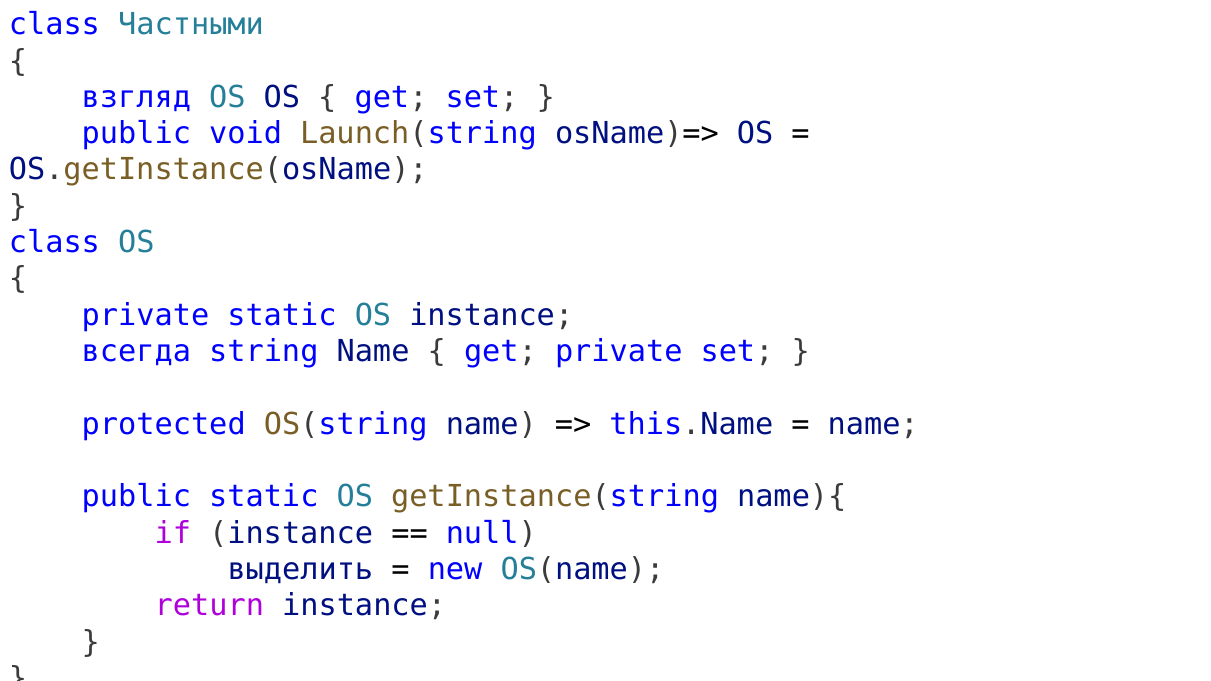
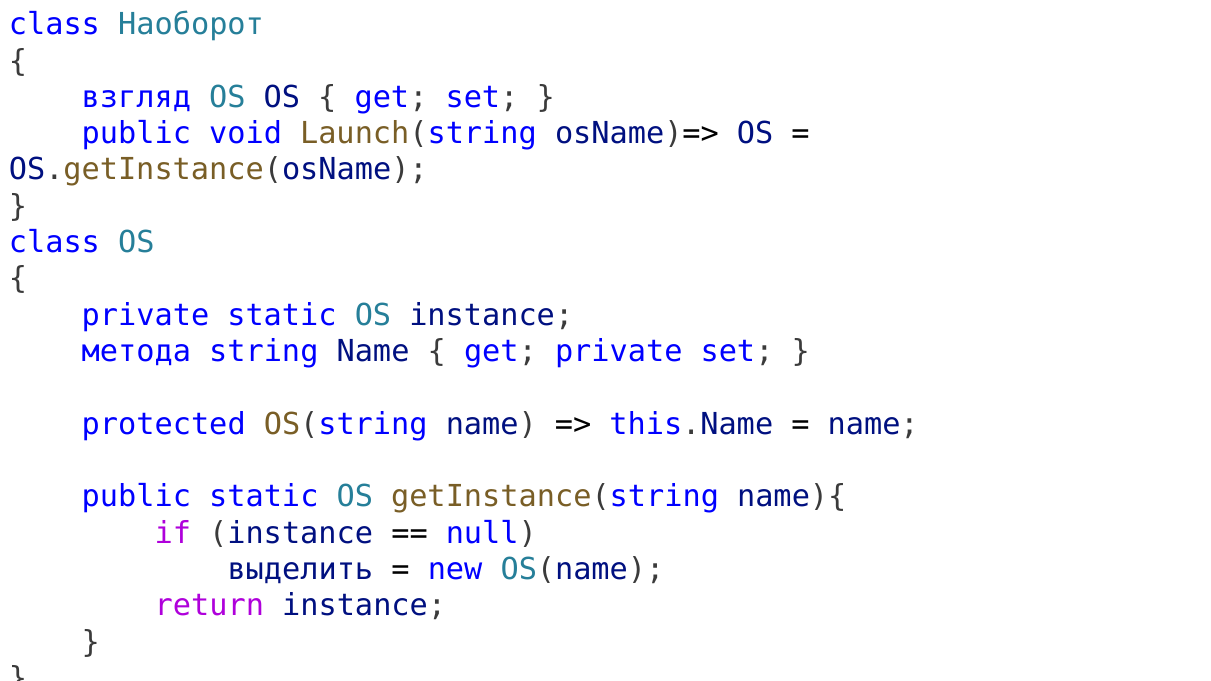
Частными: Частными -> Наоборот
всегда: всегда -> метода
